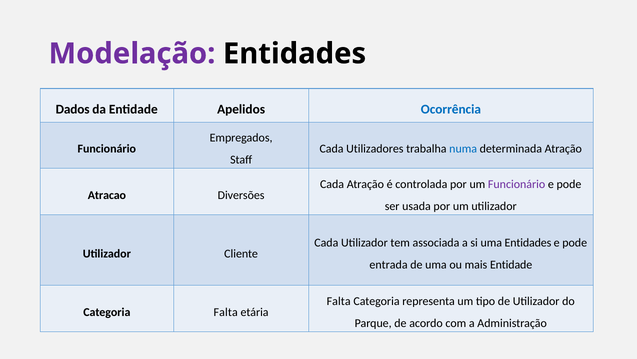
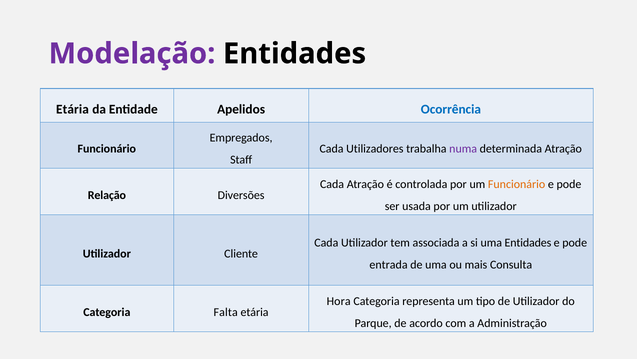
Dados at (73, 109): Dados -> Etária
numa colour: blue -> purple
Funcionário at (517, 184) colour: purple -> orange
Atracao: Atracao -> Relação
mais Entidade: Entidade -> Consulta
Falta at (339, 301): Falta -> Hora
